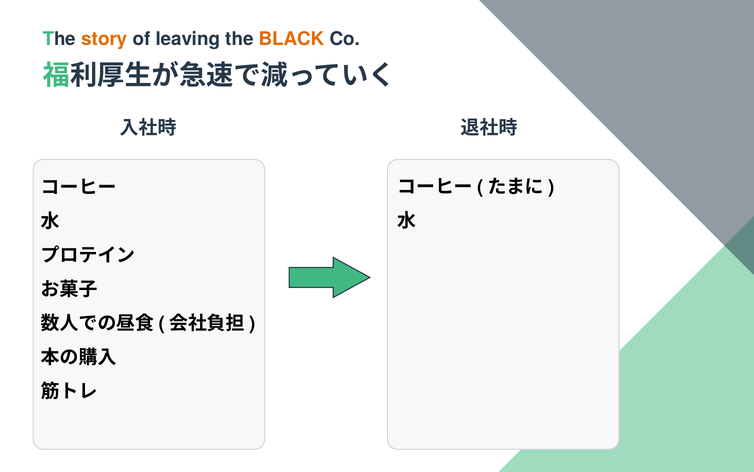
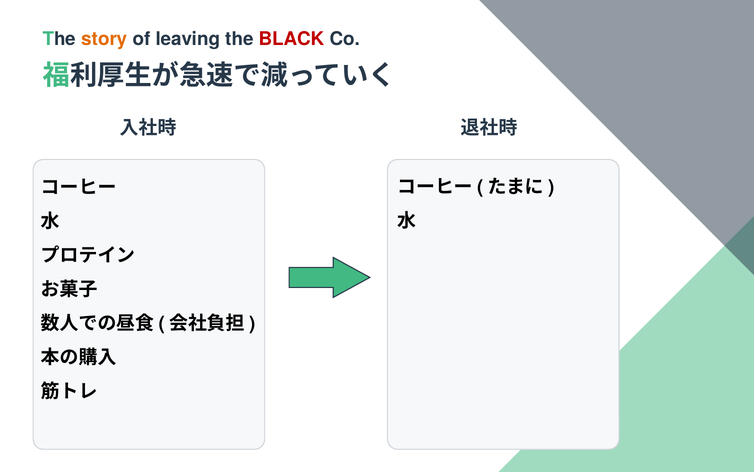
BLACK colour: orange -> red
